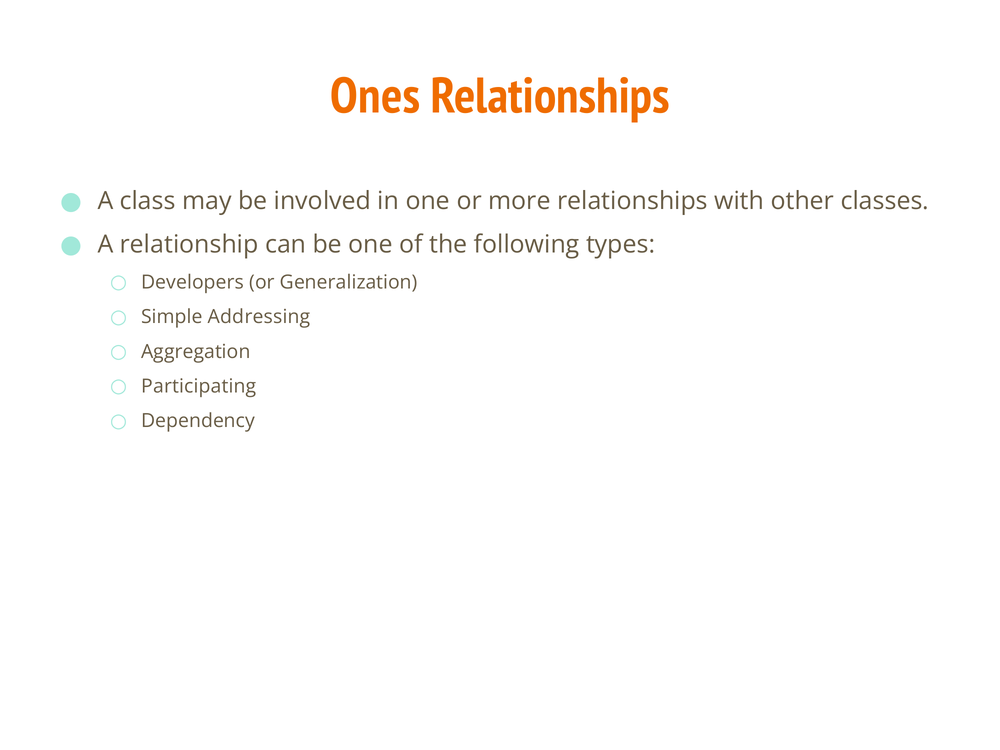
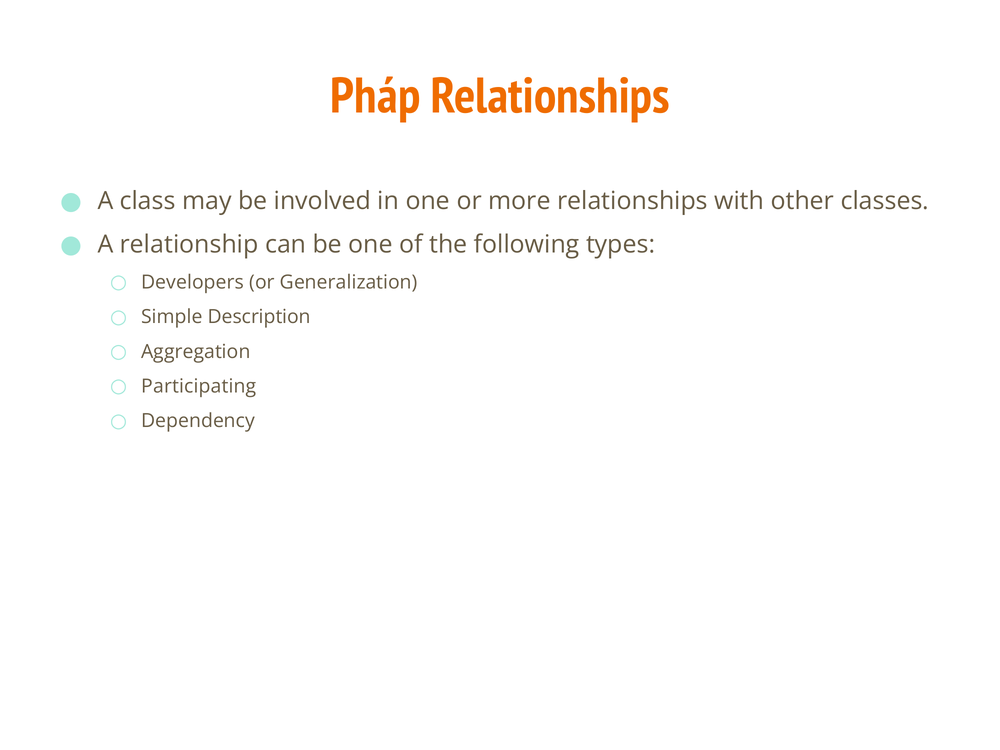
Ones: Ones -> Pháp
Addressing: Addressing -> Description
